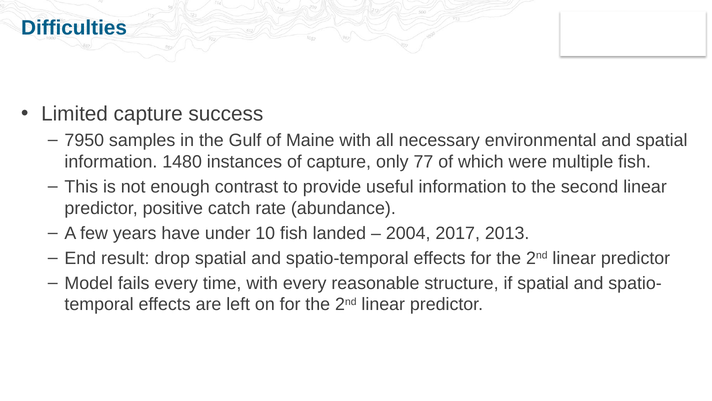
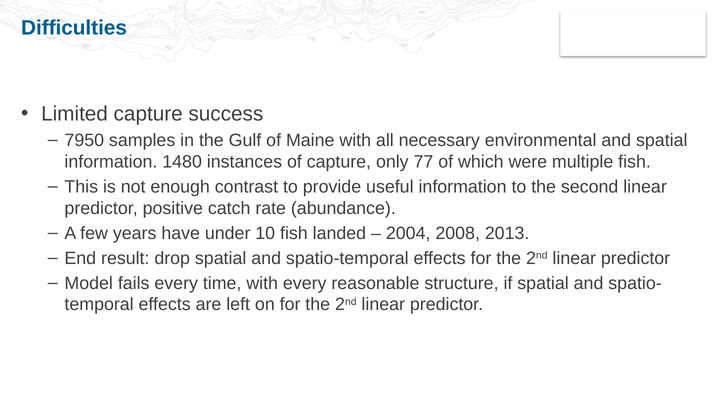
2017: 2017 -> 2008
